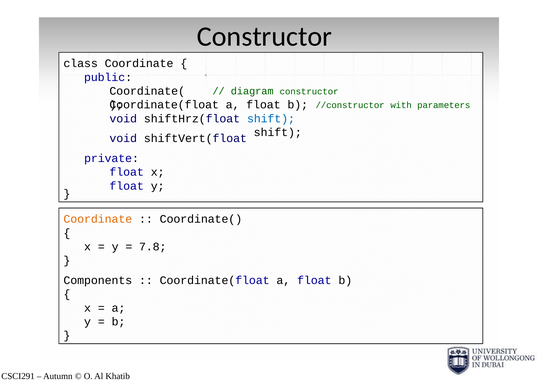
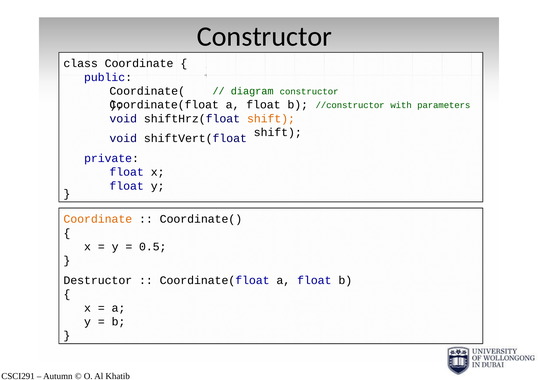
shift at (271, 119) colour: blue -> orange
7.8: 7.8 -> 0.5
Components: Components -> Destructor
